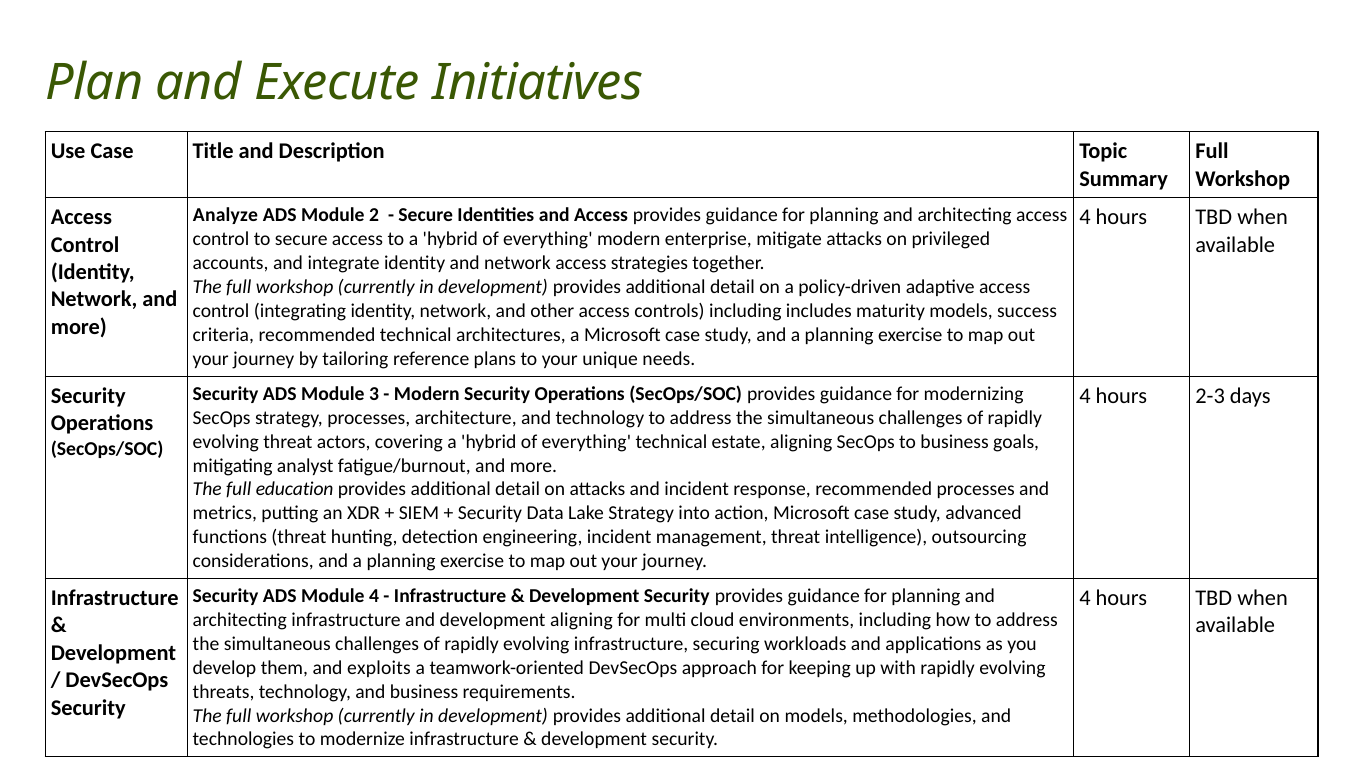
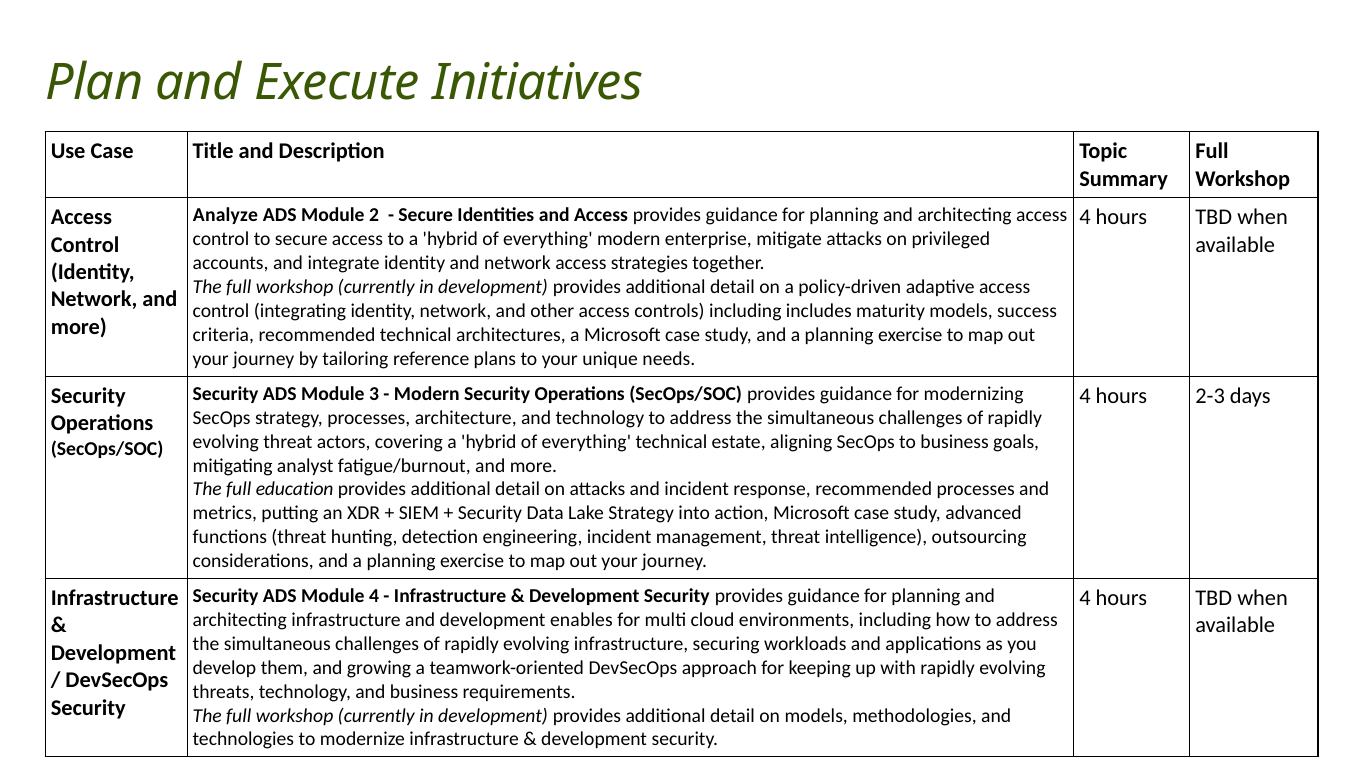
development aligning: aligning -> enables
exploits: exploits -> growing
